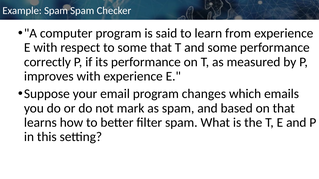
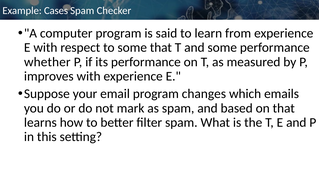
Example Spam: Spam -> Cases
correctly: correctly -> whether
